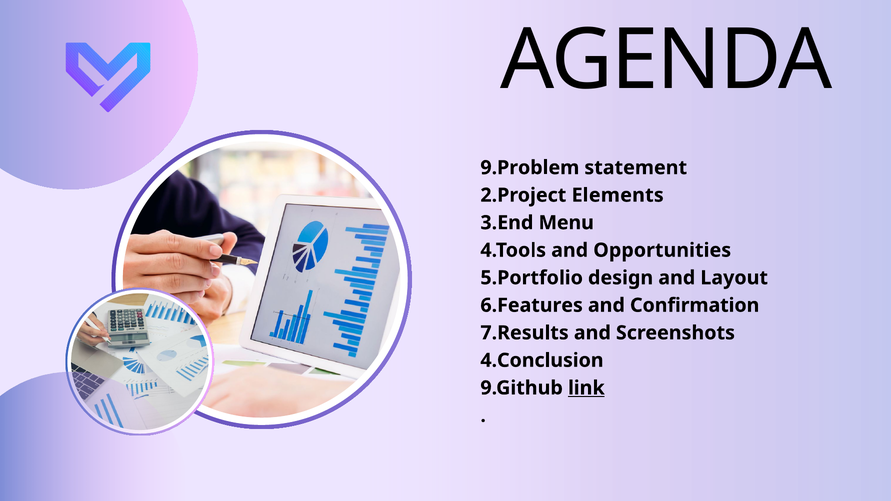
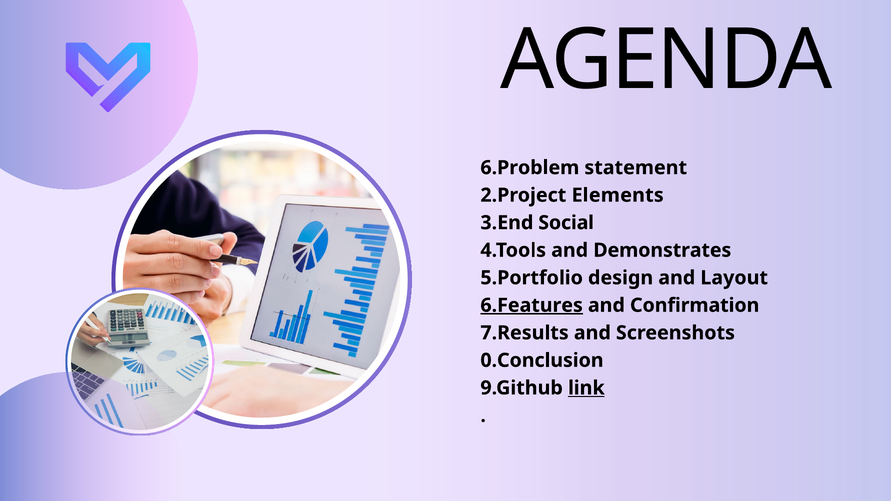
9.Problem: 9.Problem -> 6.Problem
Menu: Menu -> Social
Opportunities: Opportunities -> Demonstrates
6.Features underline: none -> present
4.Conclusion: 4.Conclusion -> 0.Conclusion
